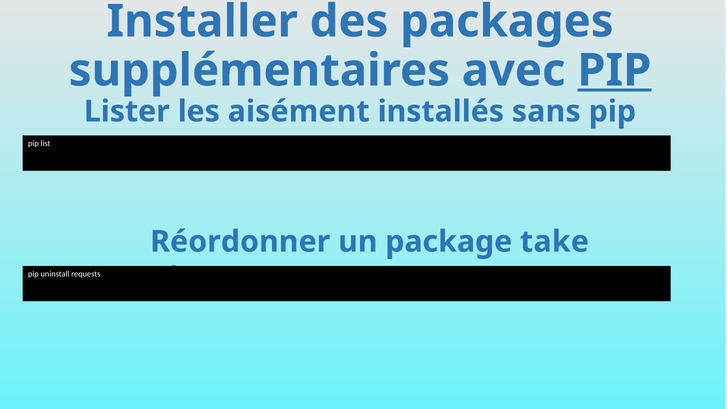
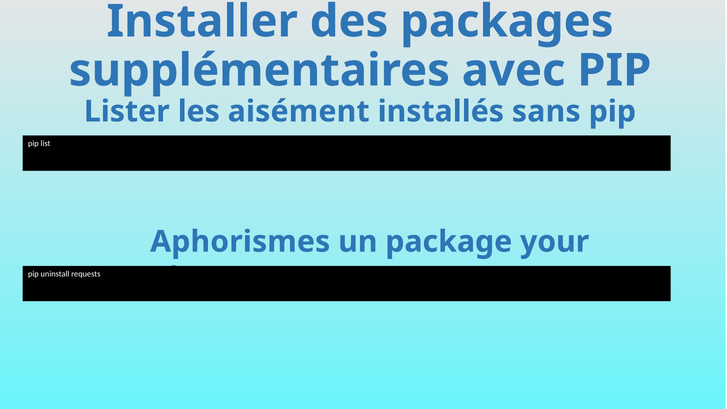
PIP at (614, 70) underline: present -> none
Réordonner: Réordonner -> Aphorismes
take: take -> your
